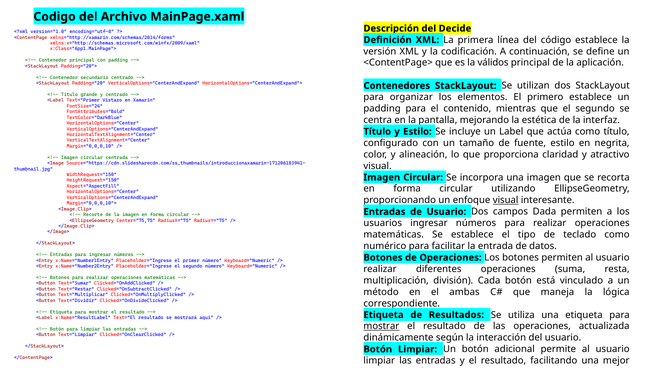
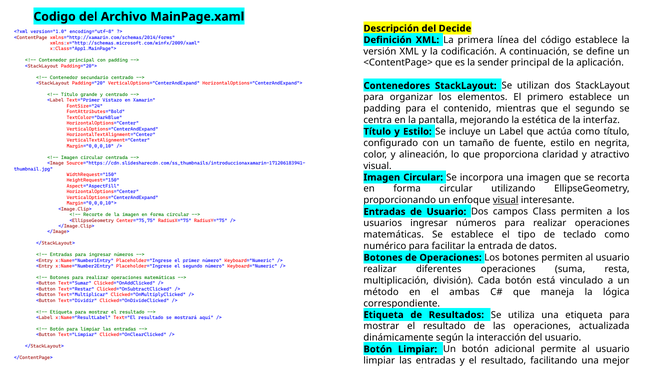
válidos: válidos -> sender
Dada: Dada -> Class
mostrar at (381, 326) underline: present -> none
